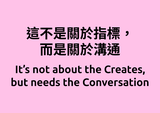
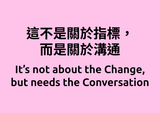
Creates: Creates -> Change
